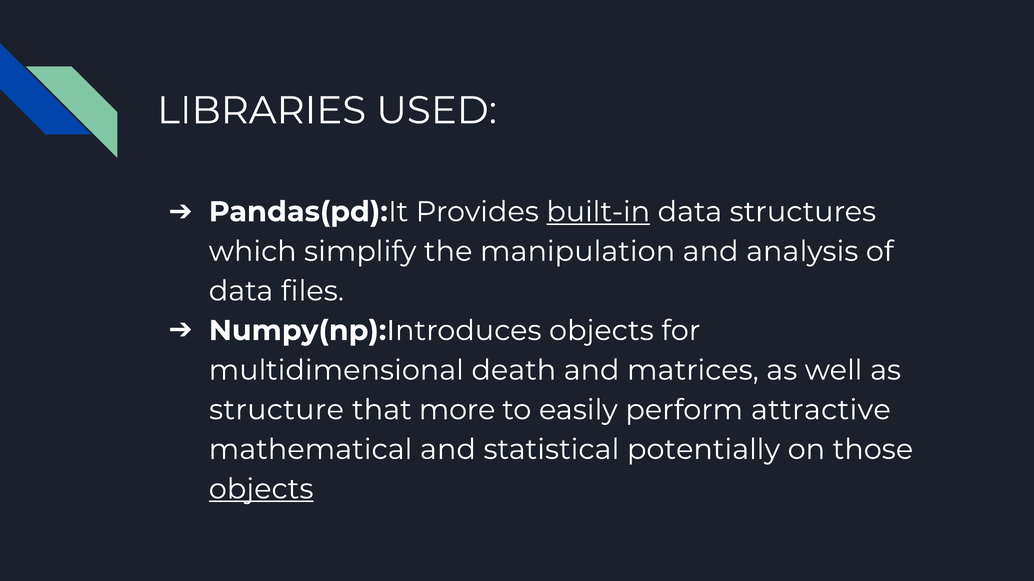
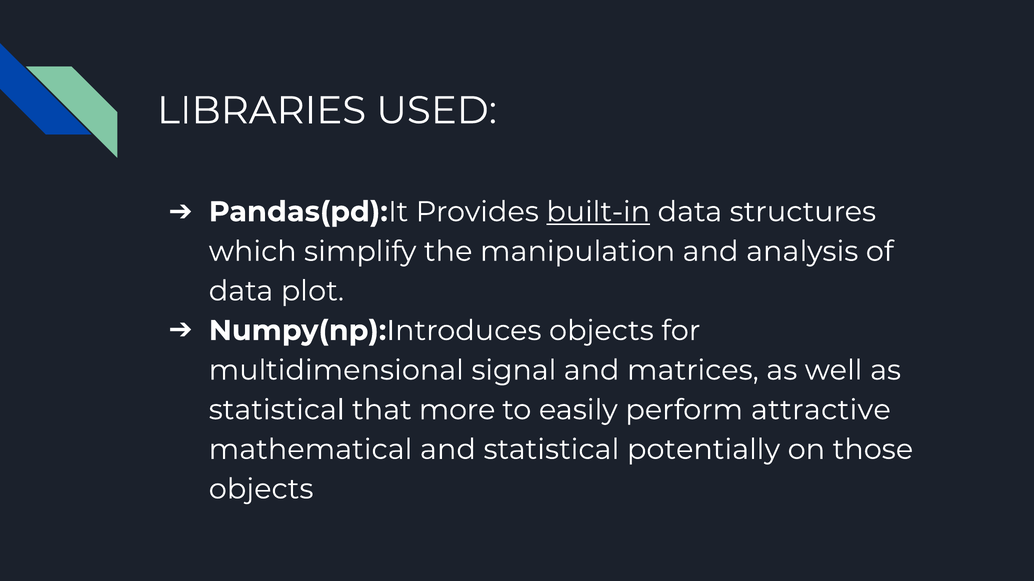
files: files -> plot
death: death -> signal
structure at (277, 410): structure -> statistical
objects at (261, 490) underline: present -> none
